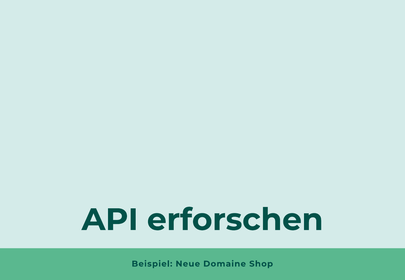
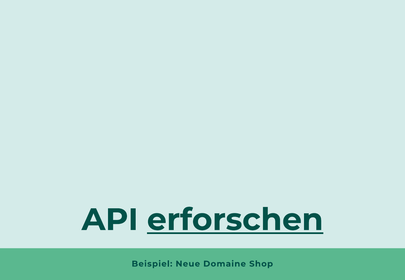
erforschen underline: none -> present
